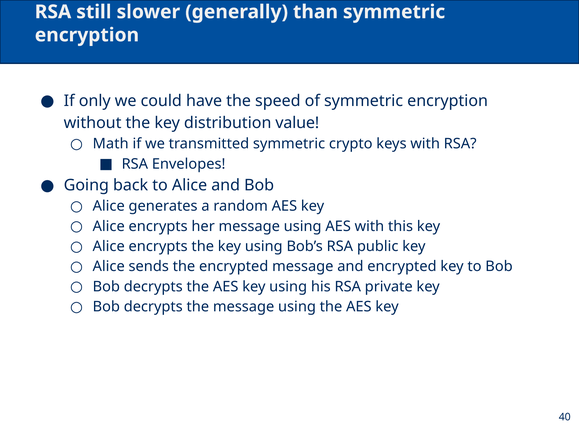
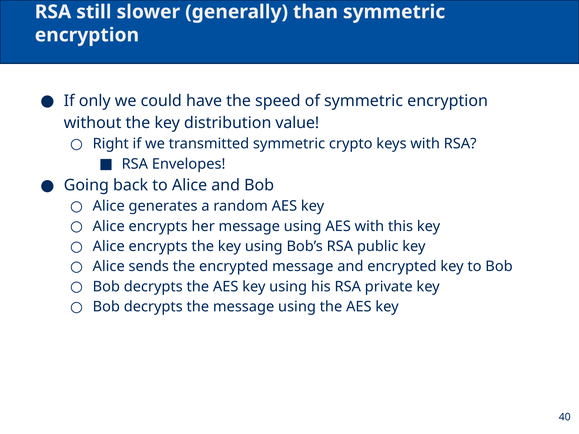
Math: Math -> Right
